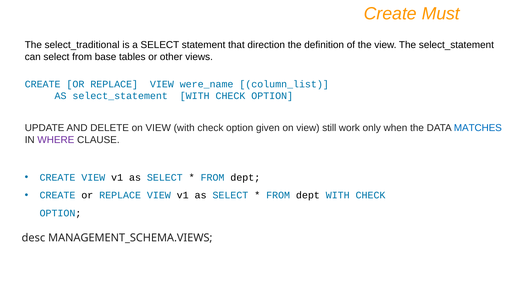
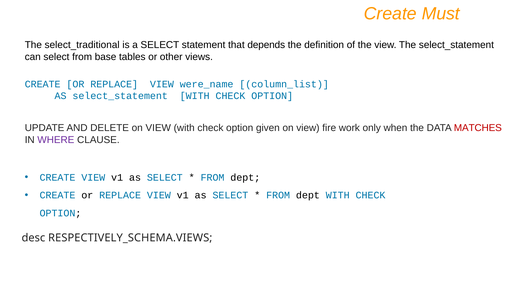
direction: direction -> depends
still: still -> fire
MATCHES colour: blue -> red
MANAGEMENT_SCHEMA.VIEWS: MANAGEMENT_SCHEMA.VIEWS -> RESPECTIVELY_SCHEMA.VIEWS
